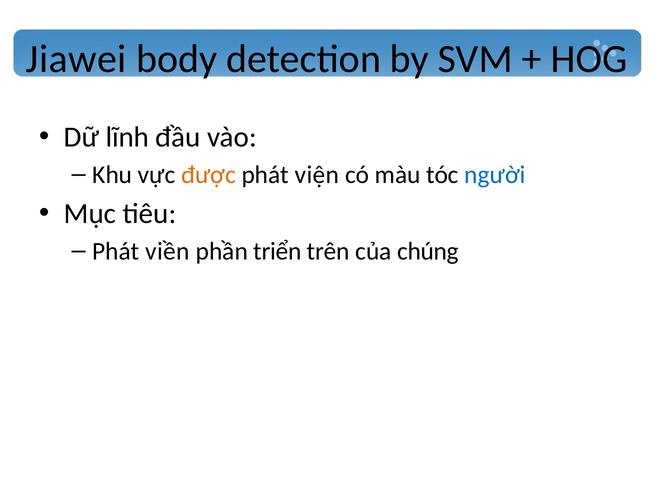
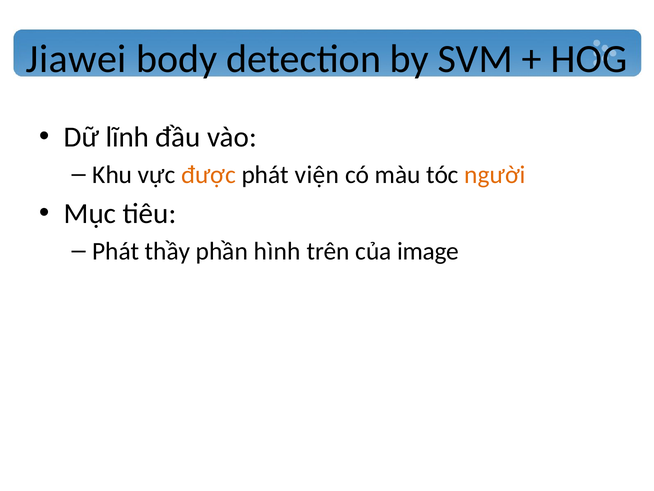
người colour: blue -> orange
viền: viền -> thầy
triển: triển -> hình
chúng: chúng -> image
